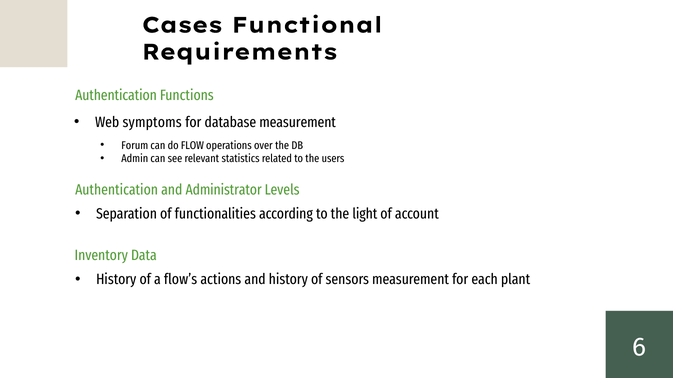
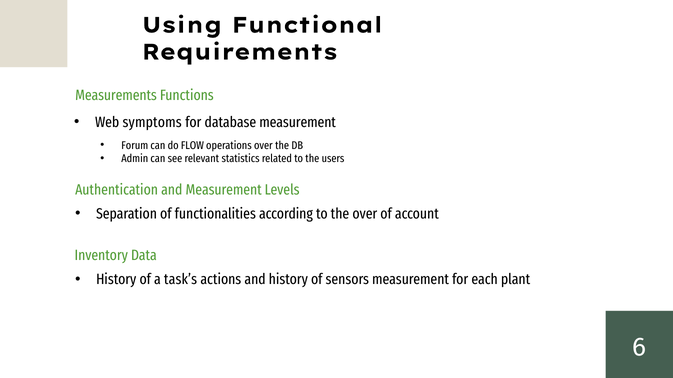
Cases: Cases -> Using
Authentication at (116, 96): Authentication -> Measurements
and Administrator: Administrator -> Measurement
the light: light -> over
flow’s: flow’s -> task’s
